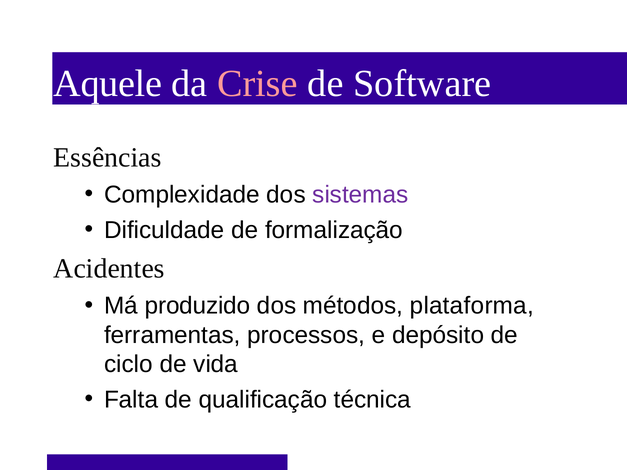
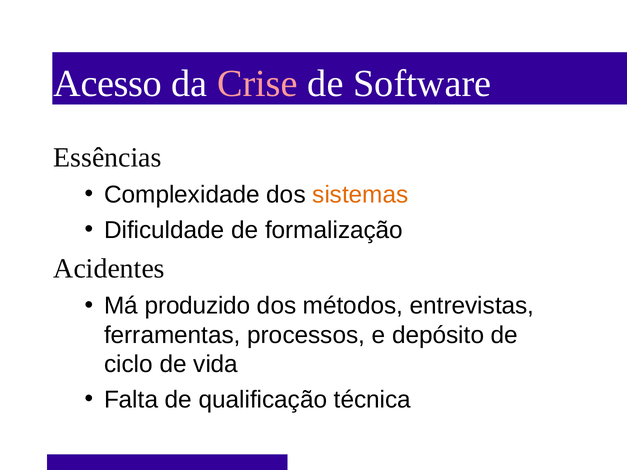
Aquele: Aquele -> Acesso
sistemas colour: purple -> orange
plataforma: plataforma -> entrevistas
